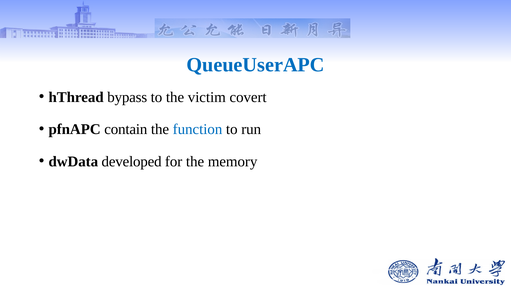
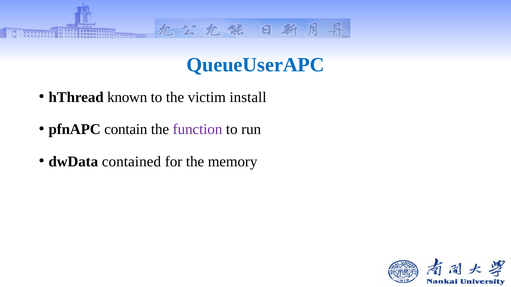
bypass: bypass -> known
covert: covert -> install
function colour: blue -> purple
developed: developed -> contained
